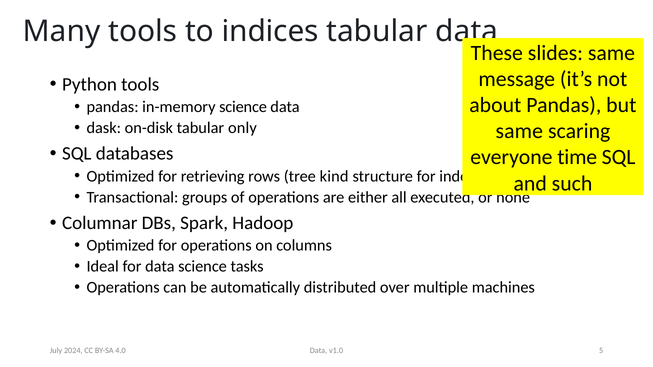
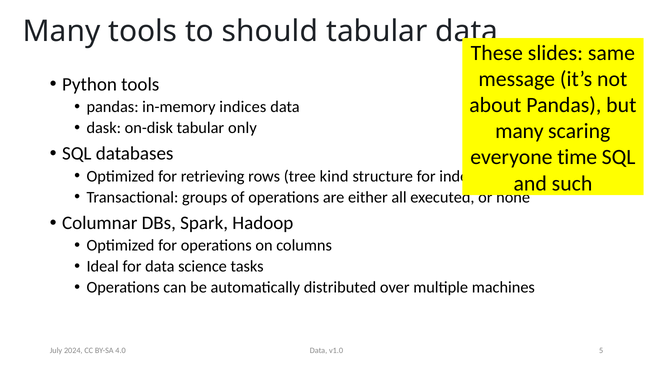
indices: indices -> should
in-memory science: science -> indices
same at (519, 131): same -> many
